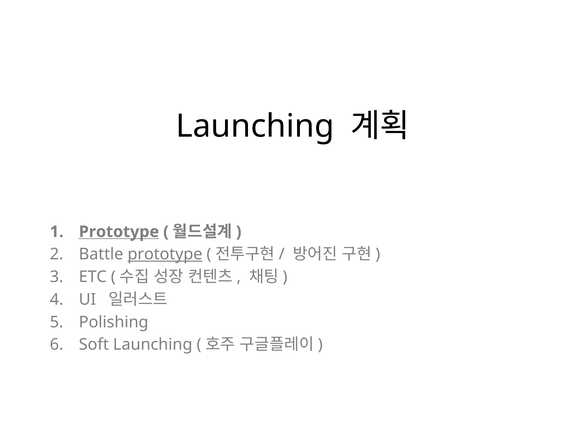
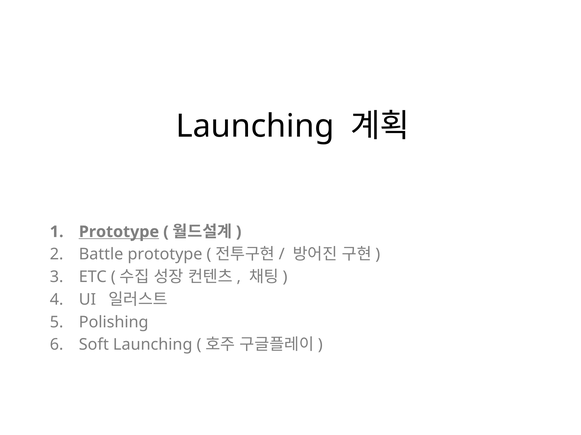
prototype at (165, 255) underline: present -> none
